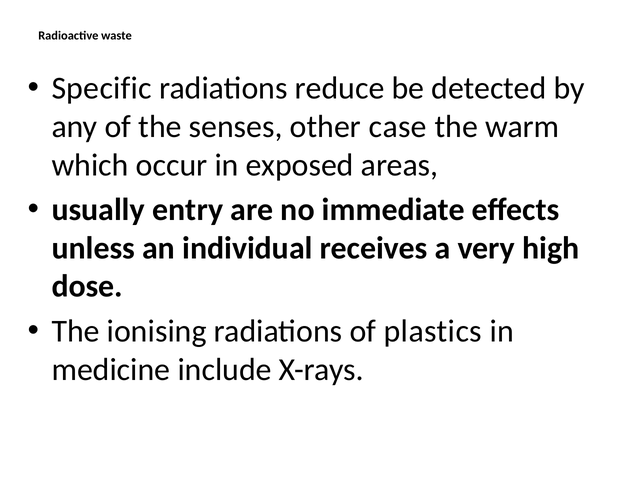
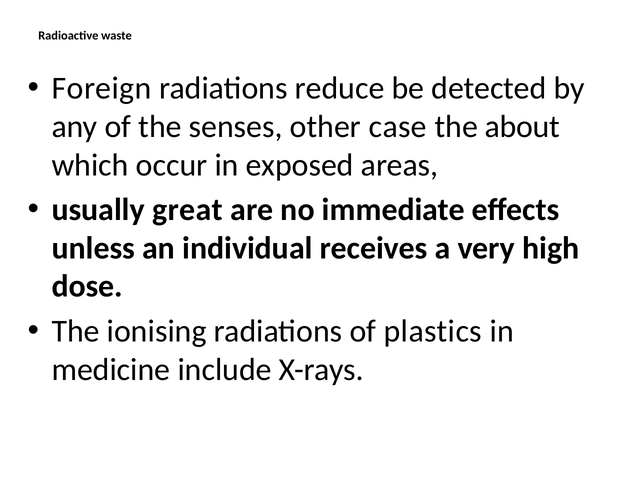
Specific: Specific -> Foreign
warm: warm -> about
entry: entry -> great
